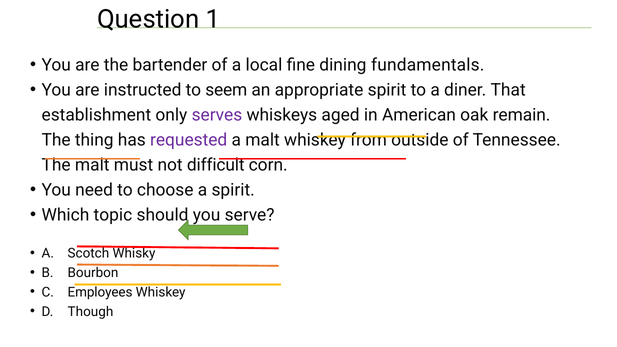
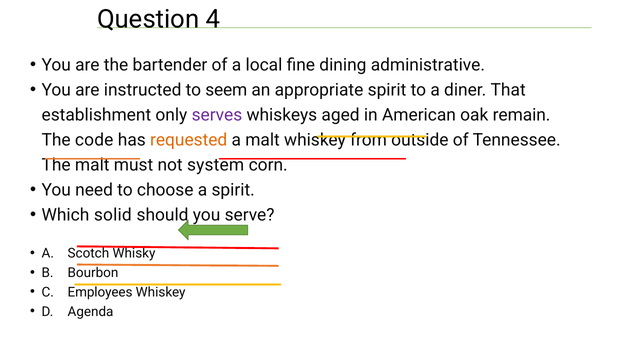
1: 1 -> 4
fundamentals: fundamentals -> administrative
thing: thing -> code
requested colour: purple -> orange
difficult: difficult -> system
topic: topic -> solid
Though: Though -> Agenda
